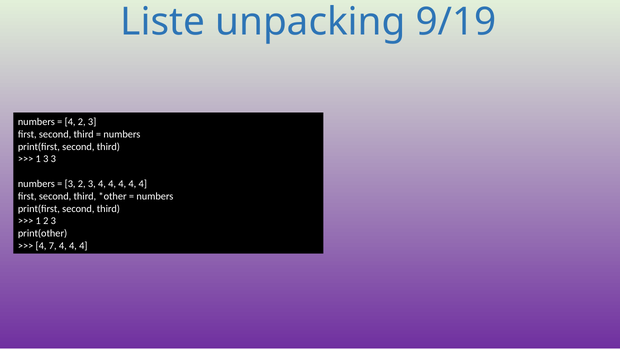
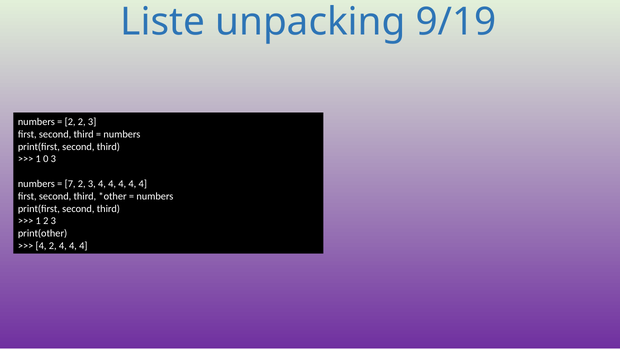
4 at (70, 122): 4 -> 2
1 3: 3 -> 0
3 at (70, 184): 3 -> 7
4 7: 7 -> 2
